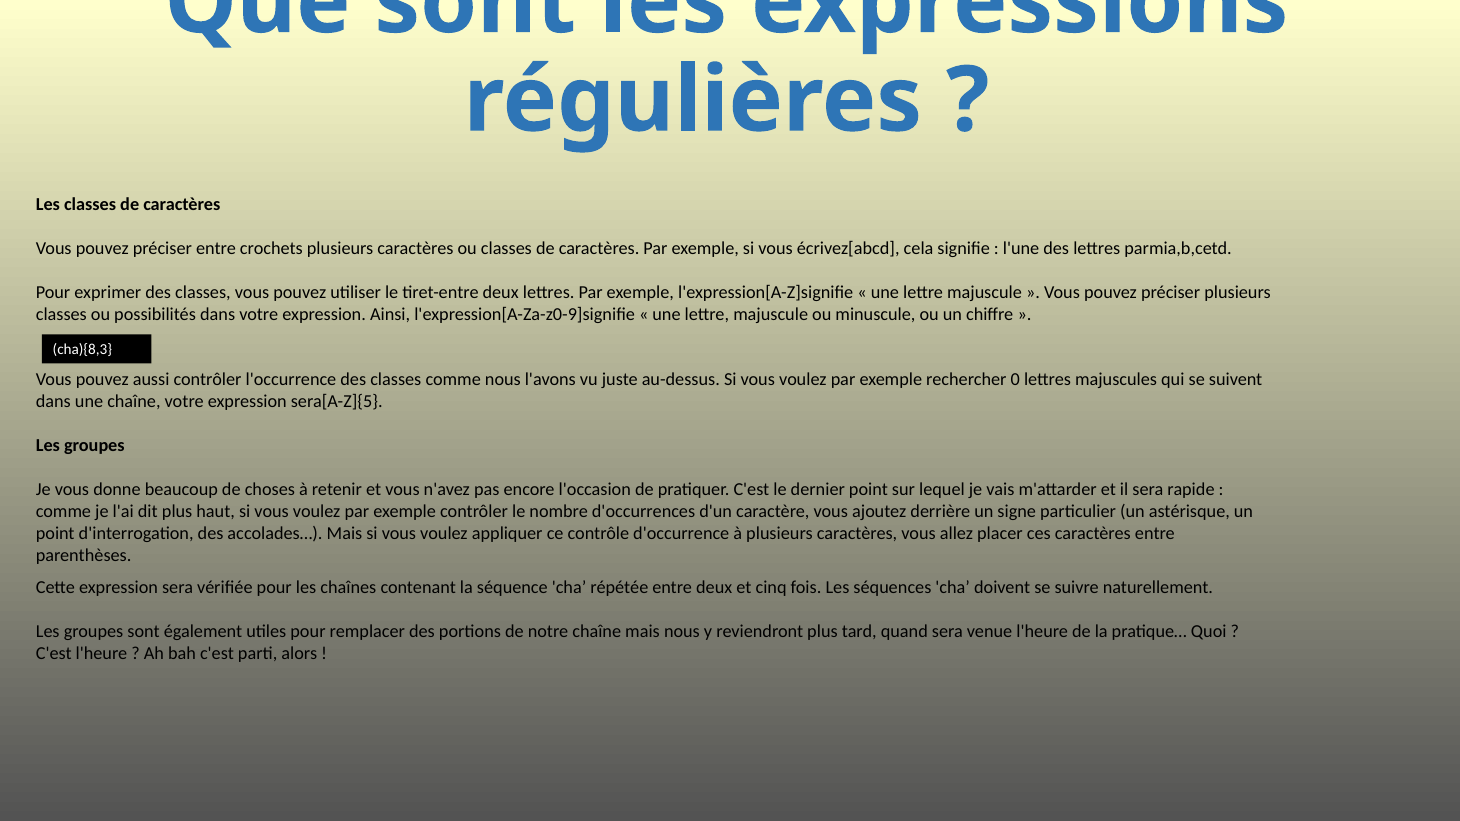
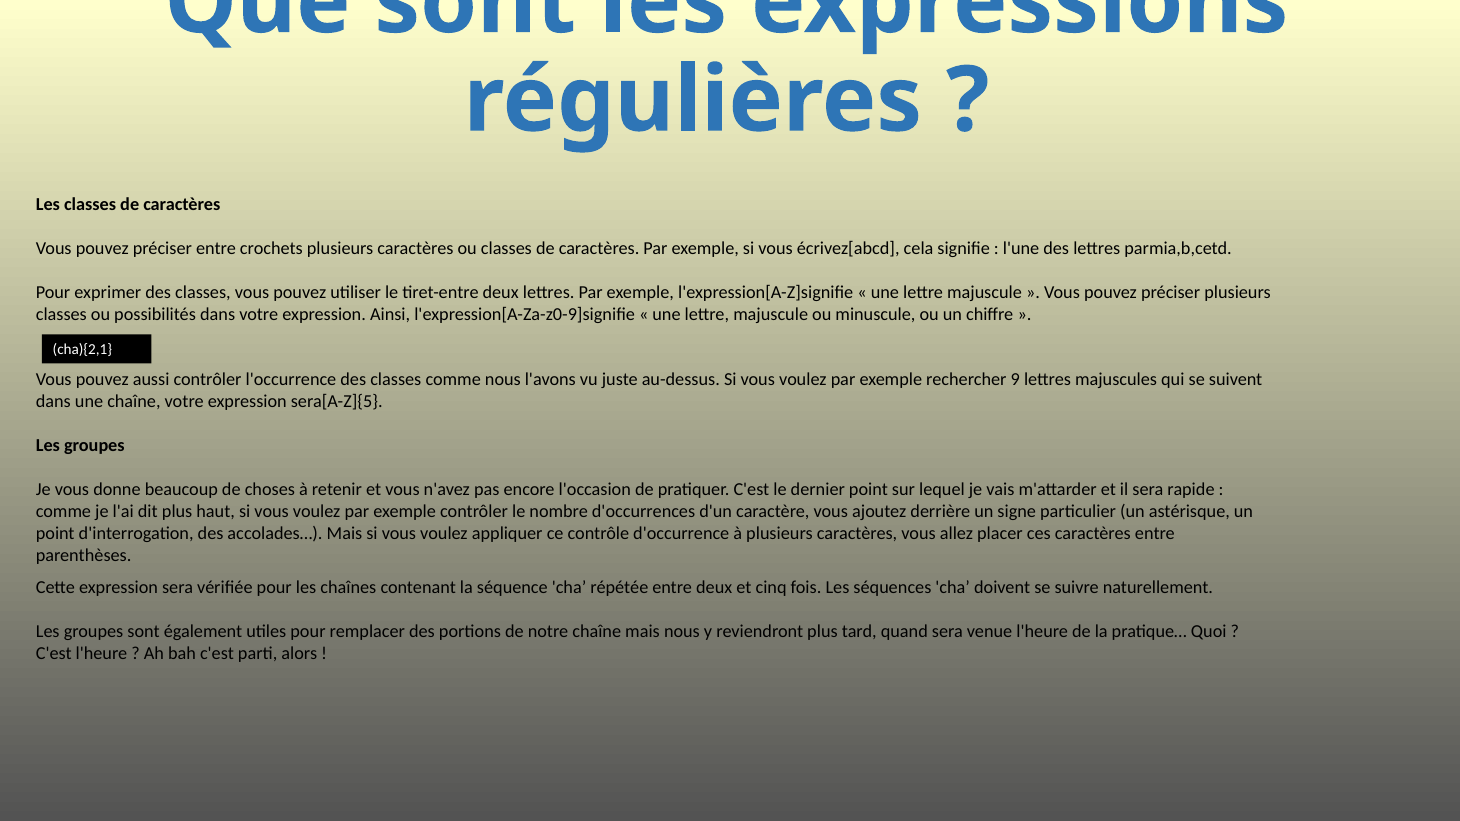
cha){8,3: cha){8,3 -> cha){2,1
0: 0 -> 9
